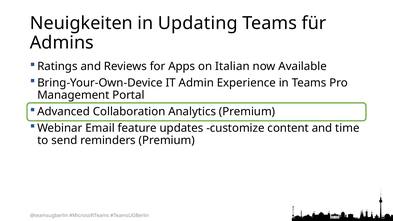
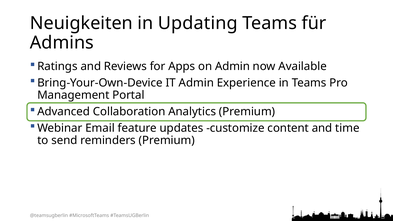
on Italian: Italian -> Admin
